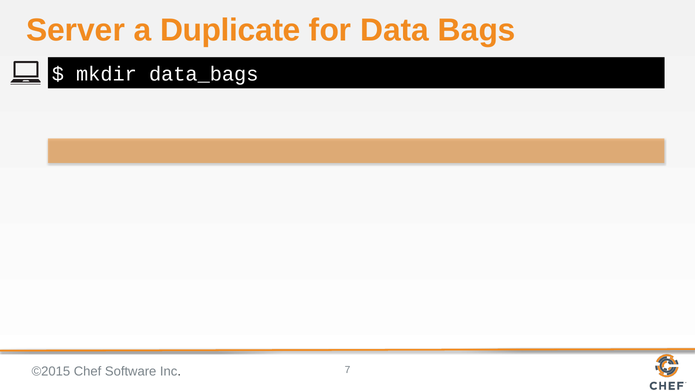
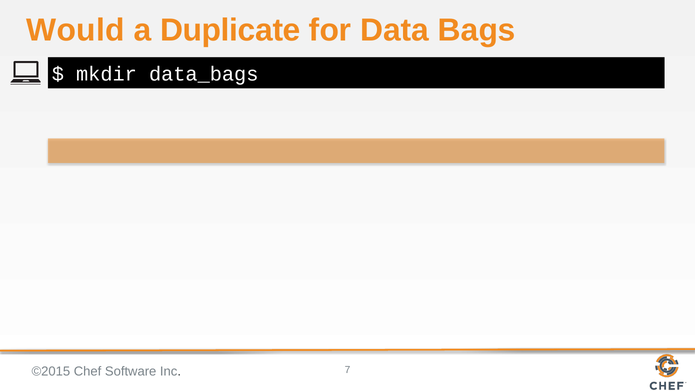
Server: Server -> Would
